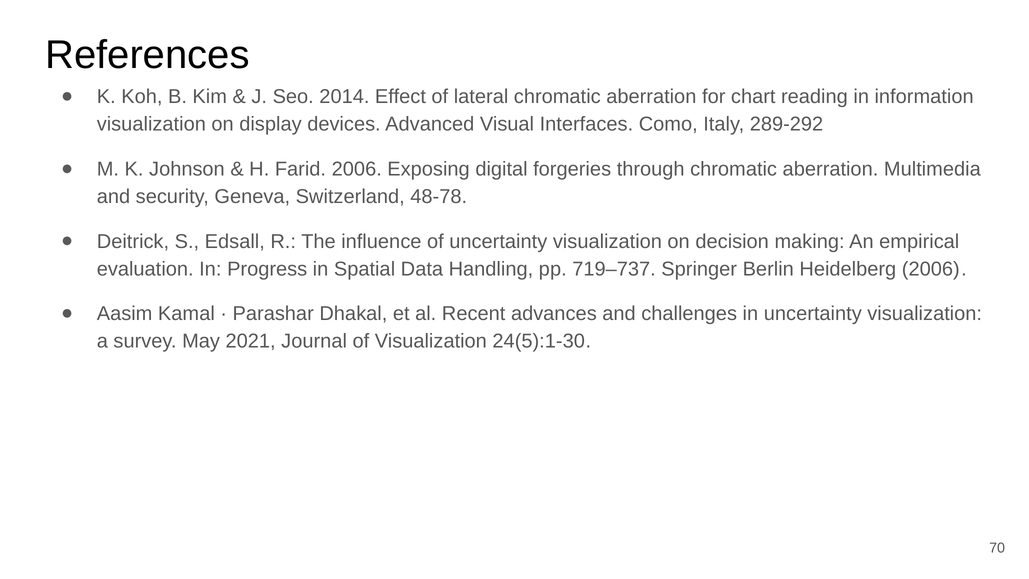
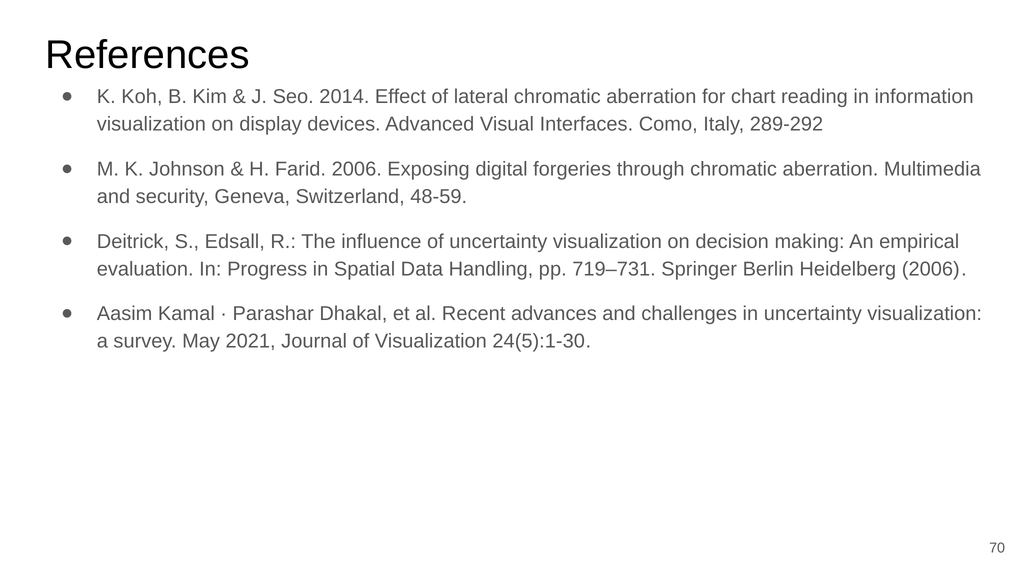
48-78: 48-78 -> 48-59
719–737: 719–737 -> 719–731
